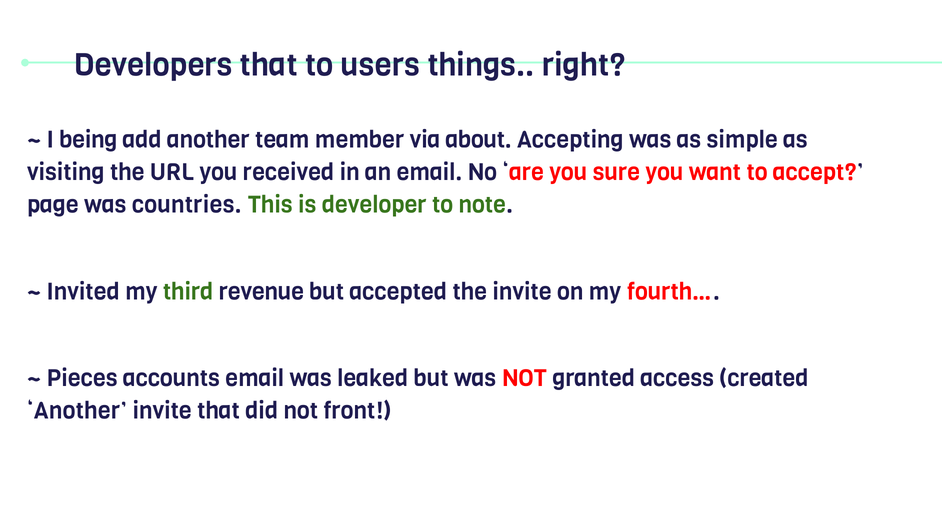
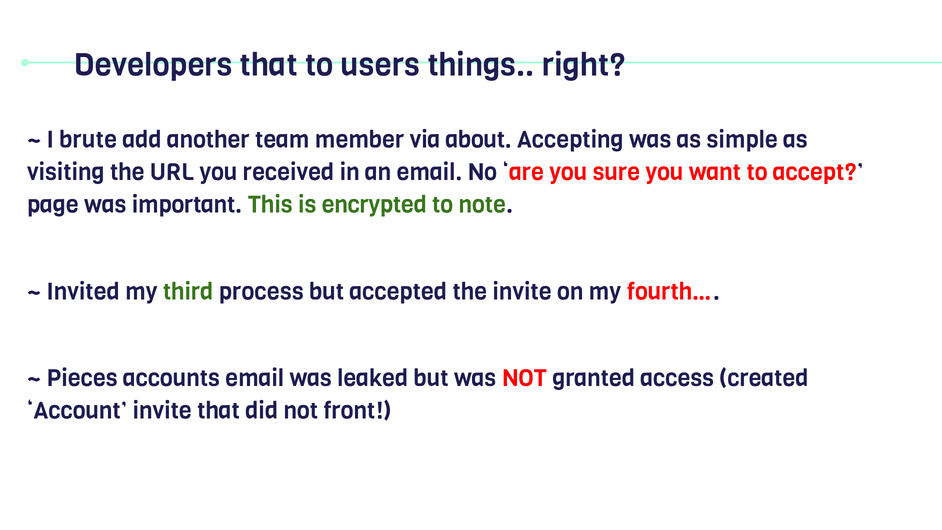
being: being -> brute
countries: countries -> important
developer: developer -> encrypted
revenue: revenue -> process
Another at (77, 411): Another -> Account
